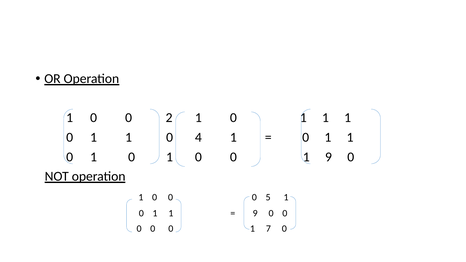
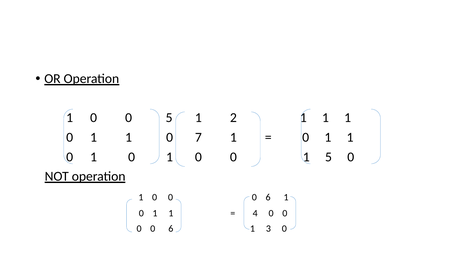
0 2: 2 -> 5
0 at (233, 118): 0 -> 2
4: 4 -> 7
1 9: 9 -> 5
5 at (268, 197): 5 -> 6
9 at (255, 213): 9 -> 4
0 at (171, 229): 0 -> 6
7: 7 -> 3
